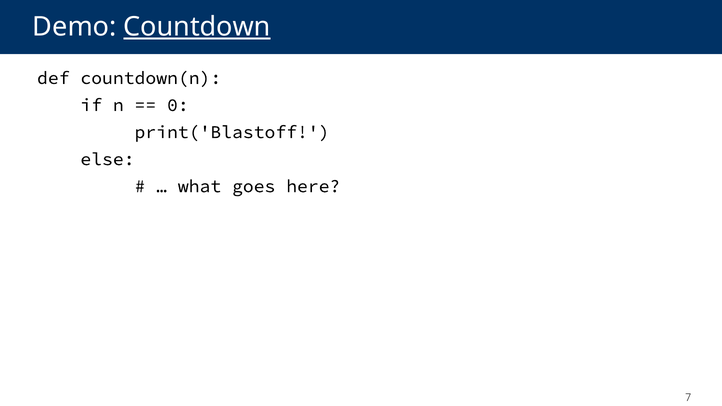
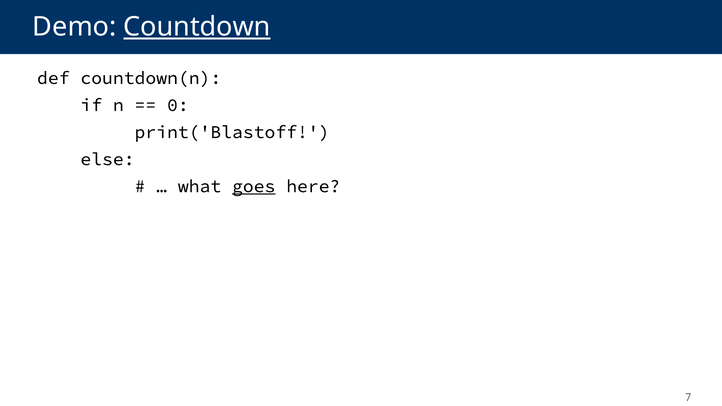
goes underline: none -> present
